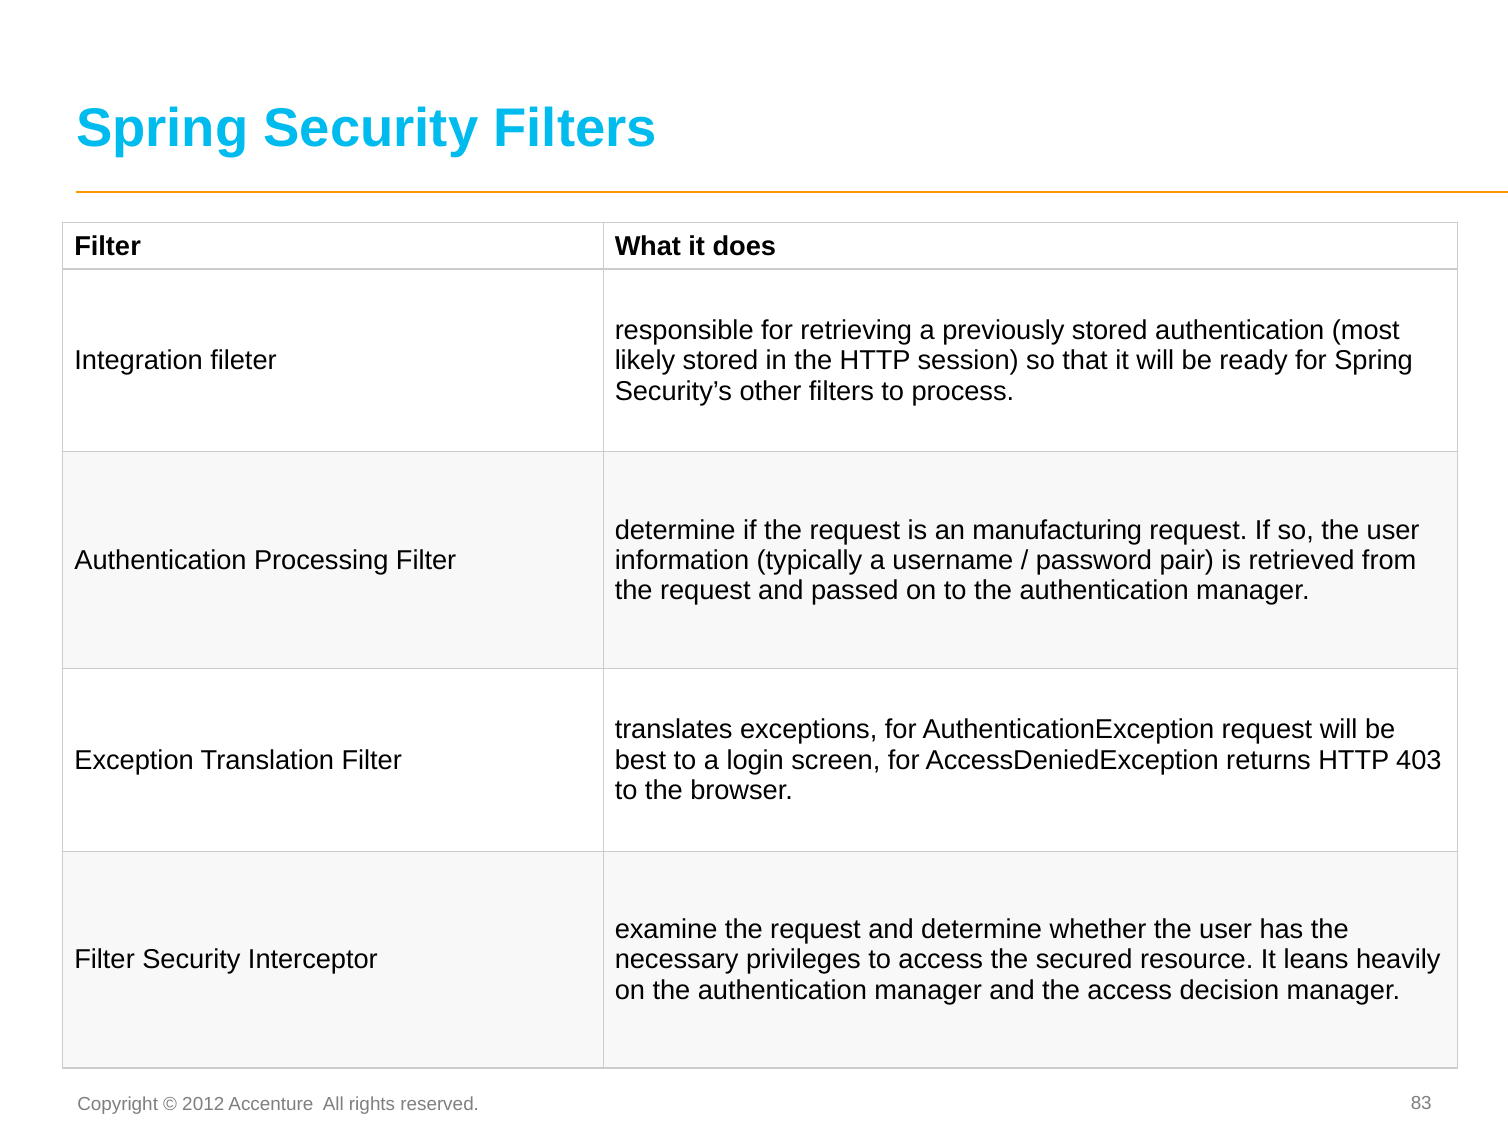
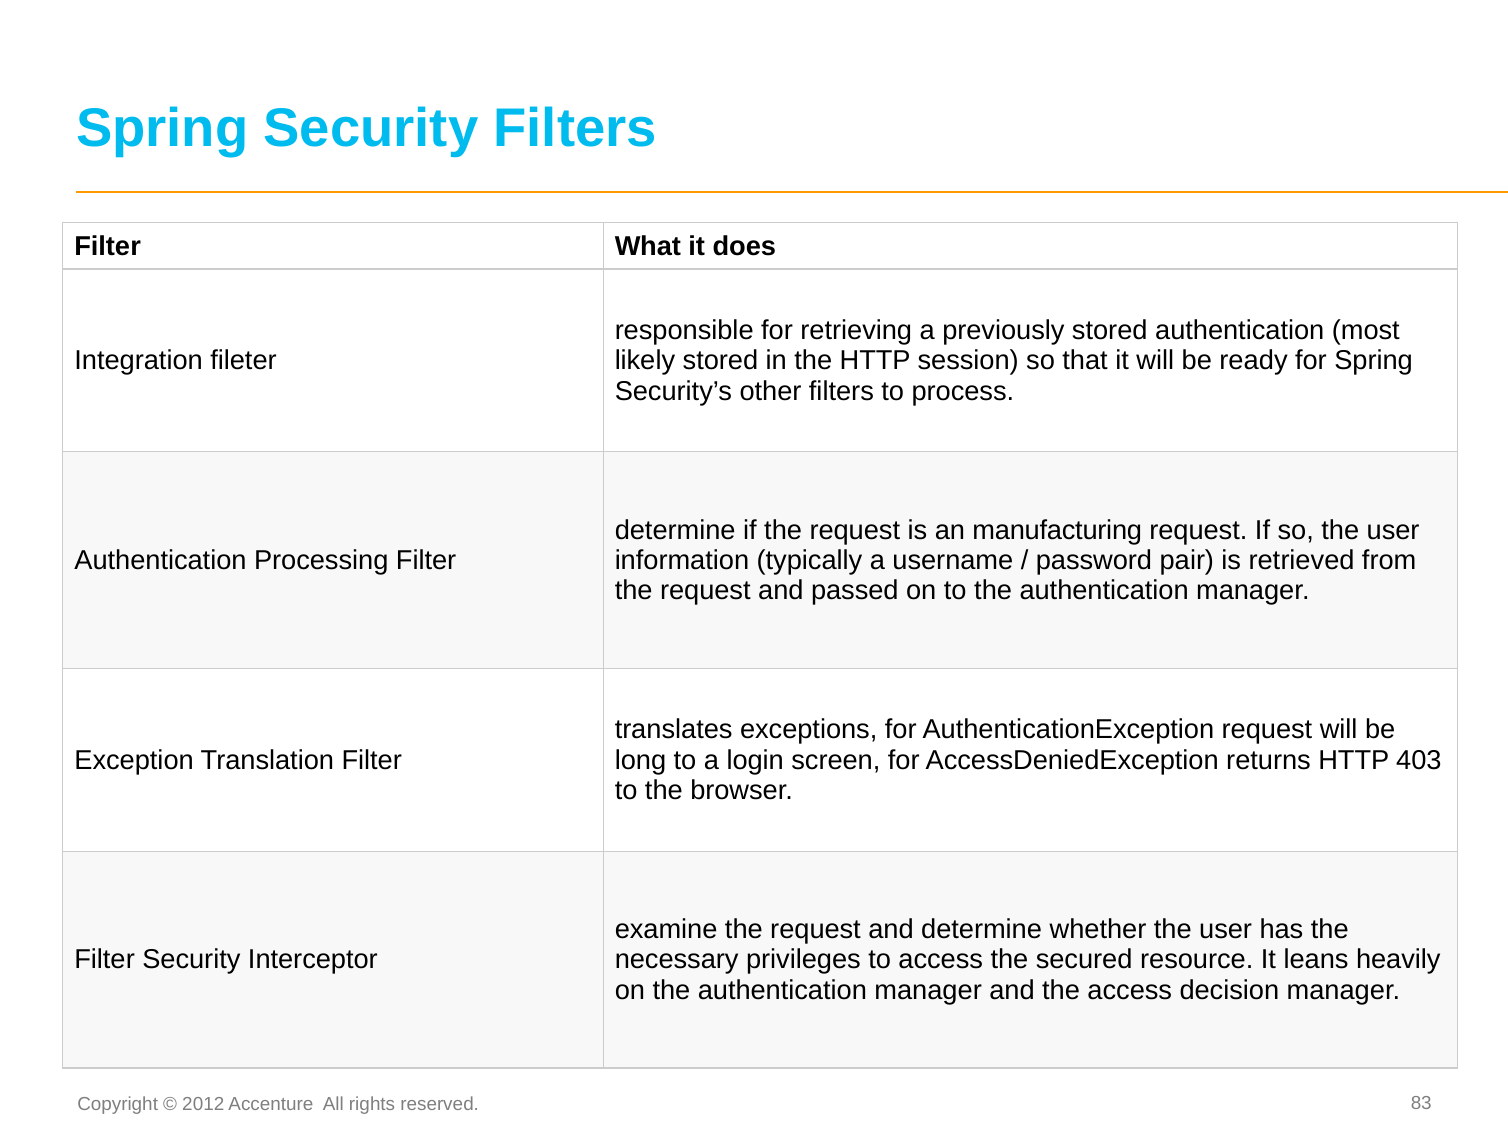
best: best -> long
